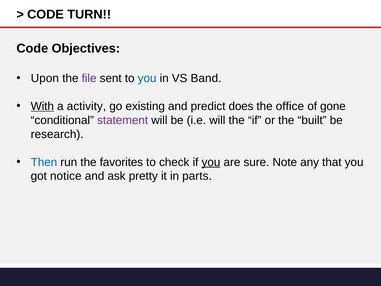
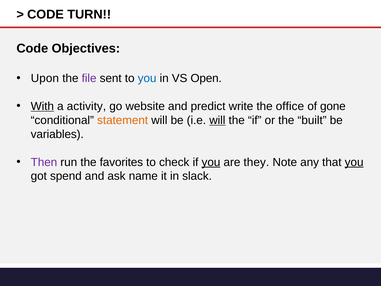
Band: Band -> Open
existing: existing -> website
does: does -> write
statement colour: purple -> orange
will at (217, 120) underline: none -> present
research: research -> variables
Then colour: blue -> purple
sure: sure -> they
you at (354, 162) underline: none -> present
notice: notice -> spend
pretty: pretty -> name
parts: parts -> slack
